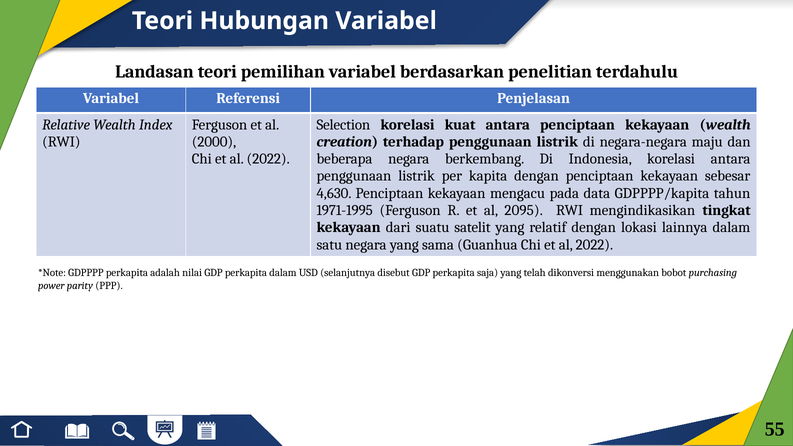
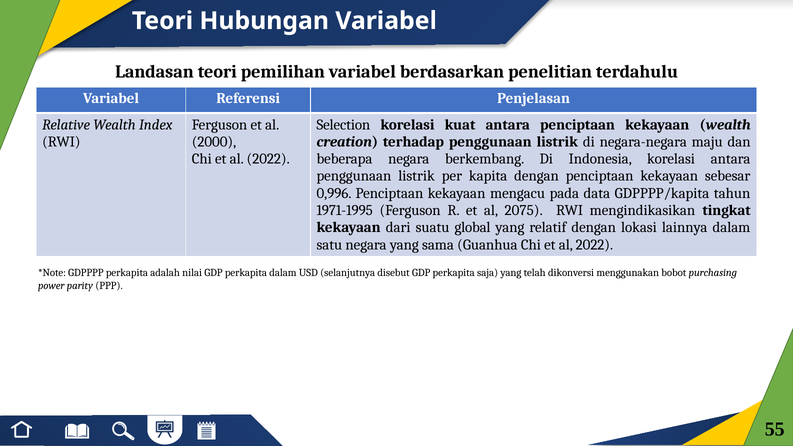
4,630: 4,630 -> 0,996
2095: 2095 -> 2075
satelit: satelit -> global
